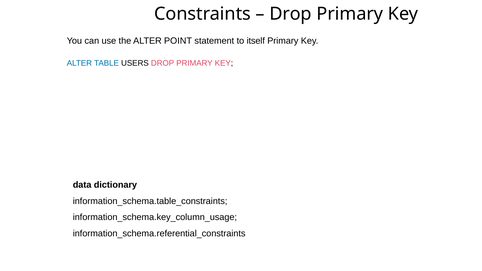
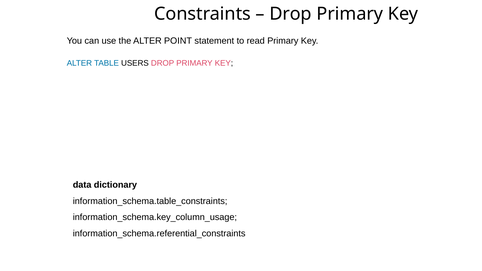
itself: itself -> read
